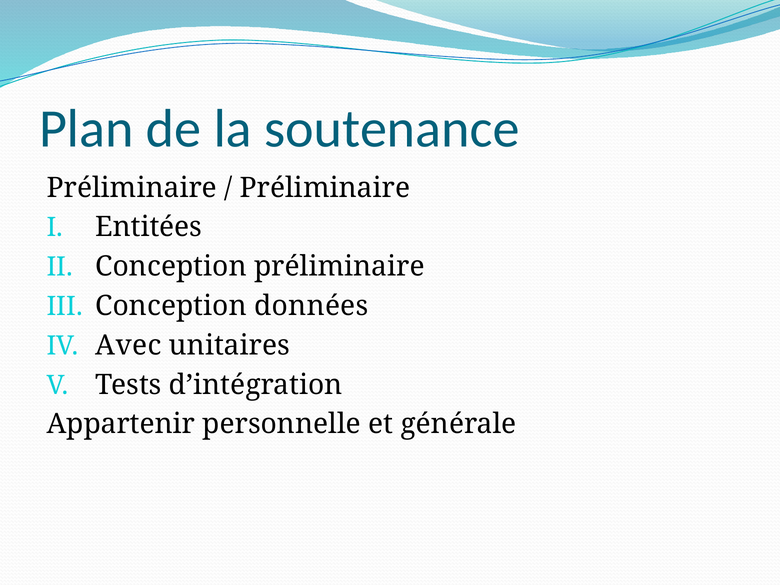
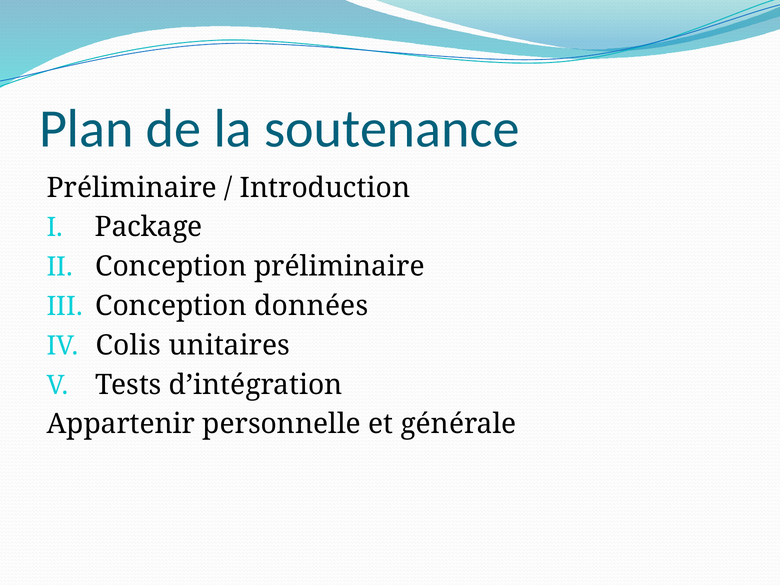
Préliminaire at (325, 188): Préliminaire -> Introduction
Entitées: Entitées -> Package
Avec: Avec -> Colis
